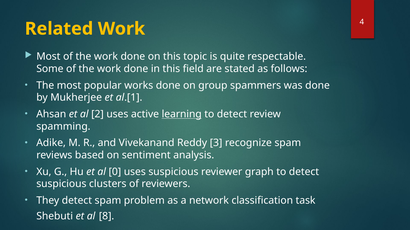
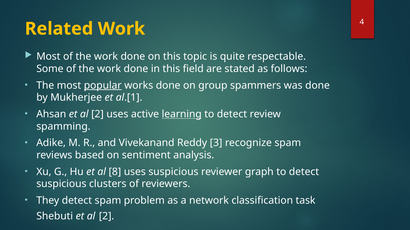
popular underline: none -> present
0: 0 -> 8
Shebuti et al 8: 8 -> 2
